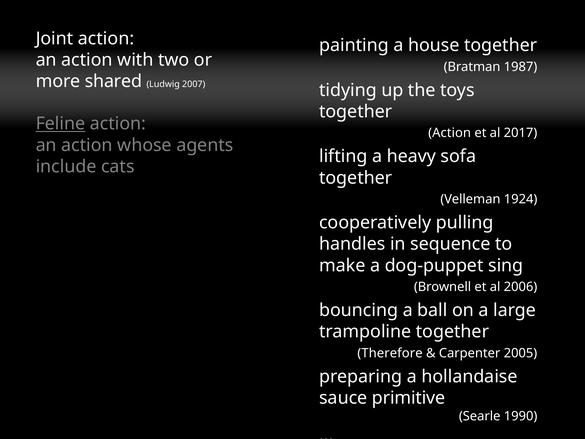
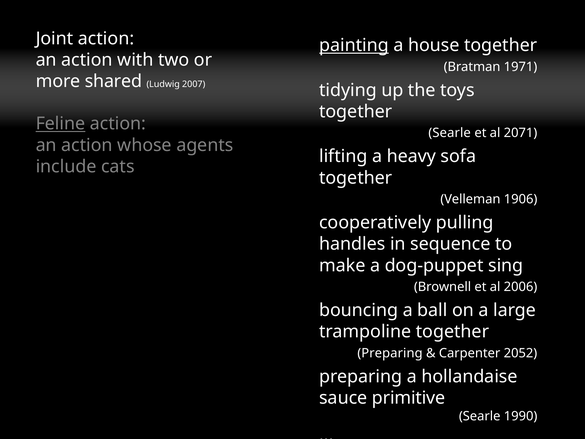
painting underline: none -> present
1987: 1987 -> 1971
Action at (450, 133): Action -> Searle
2017: 2017 -> 2071
1924: 1924 -> 1906
Therefore at (390, 353): Therefore -> Preparing
2005: 2005 -> 2052
